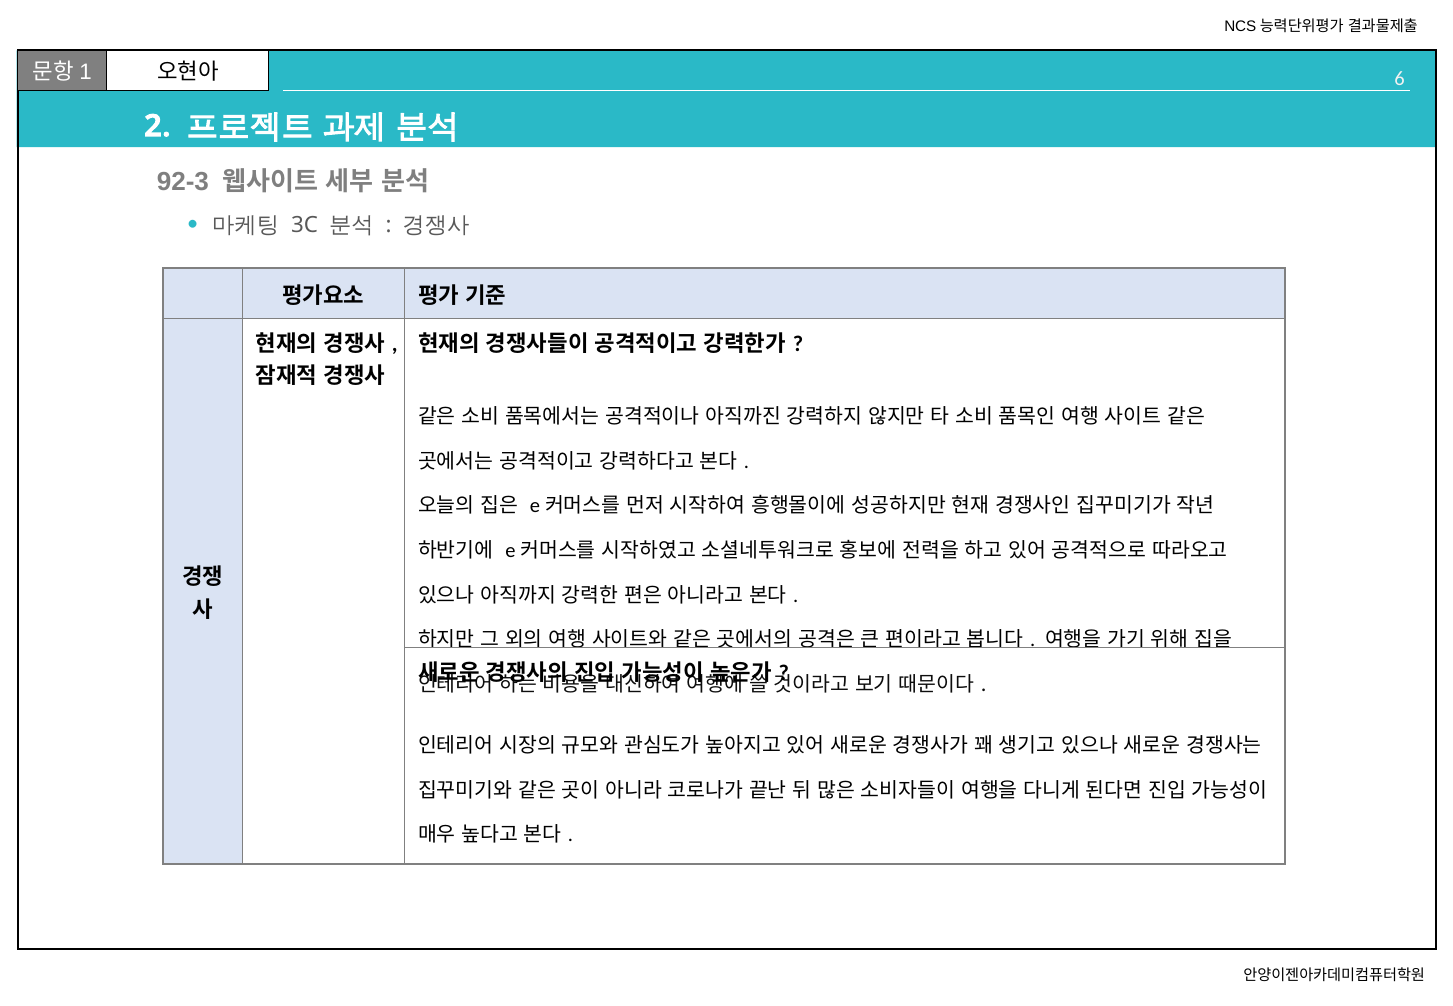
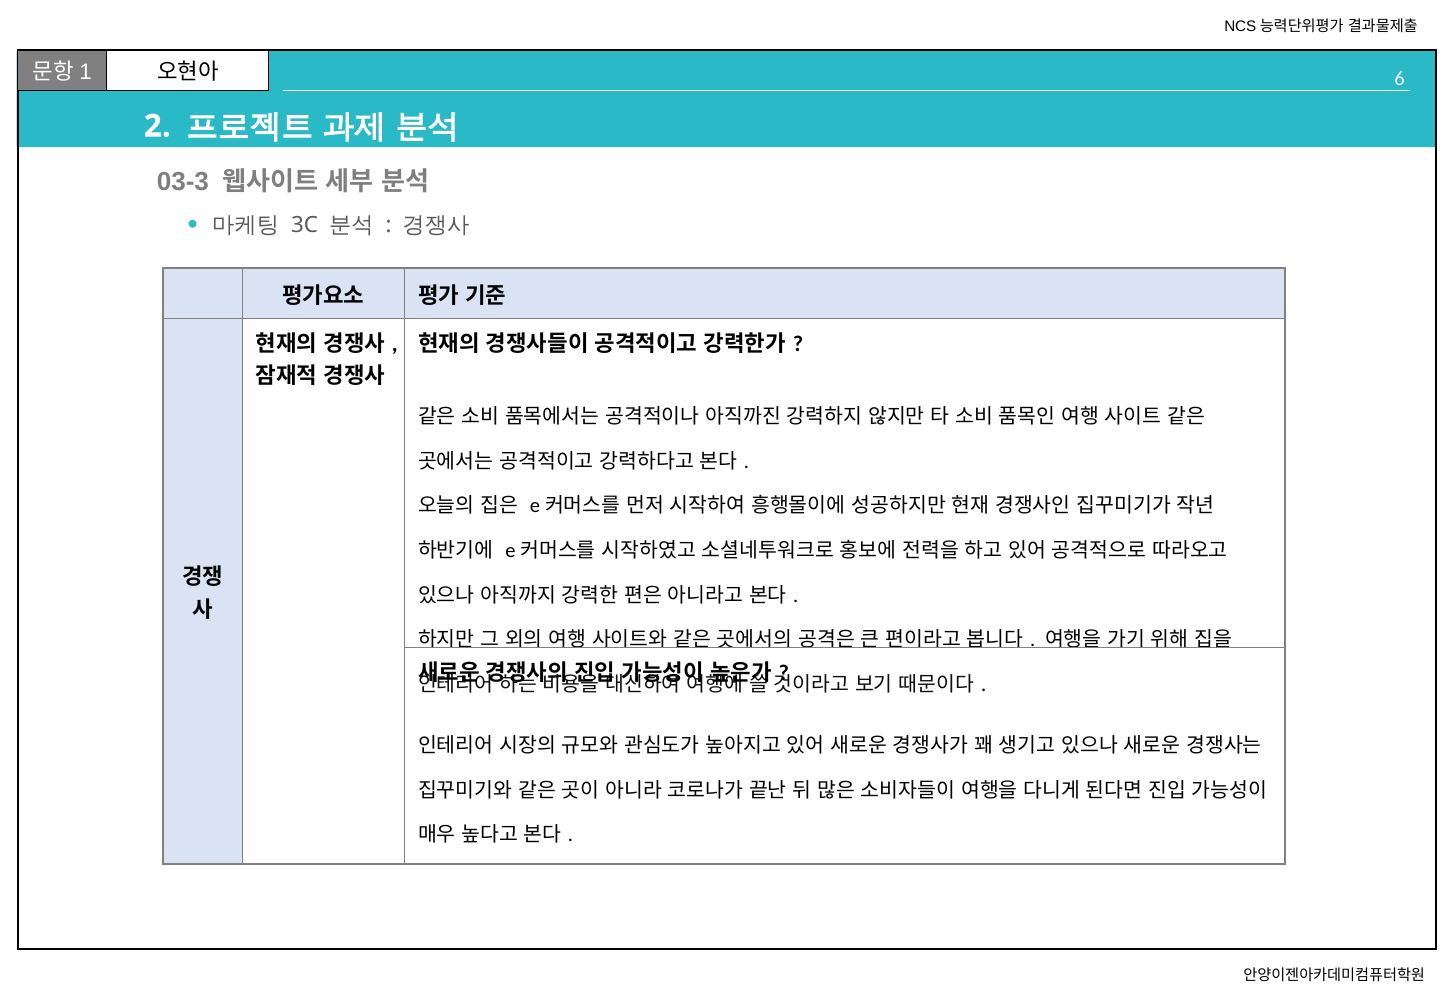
92-3: 92-3 -> 03-3
